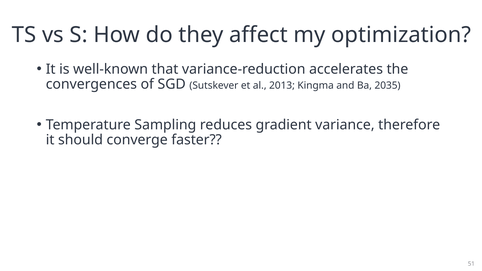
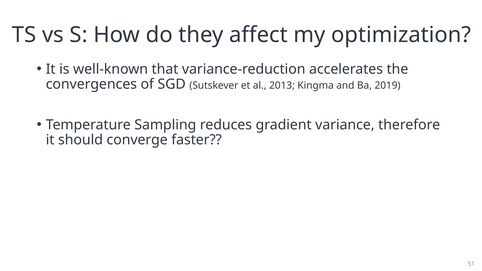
2035: 2035 -> 2019
